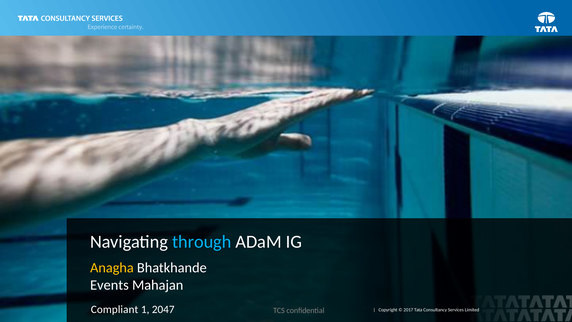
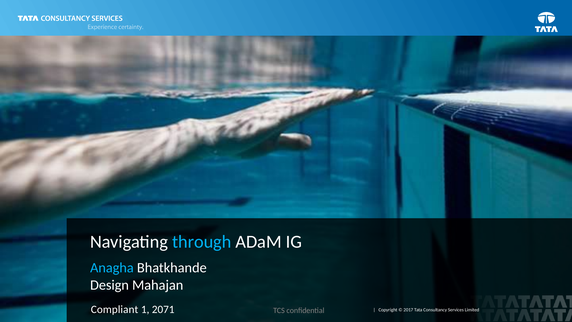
Anagha colour: yellow -> light blue
Events: Events -> Design
2047: 2047 -> 2071
